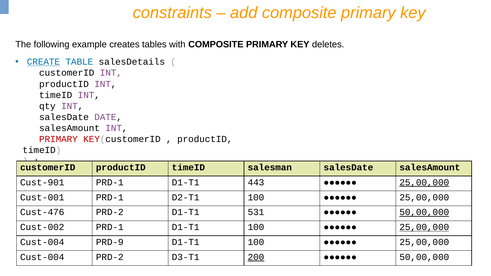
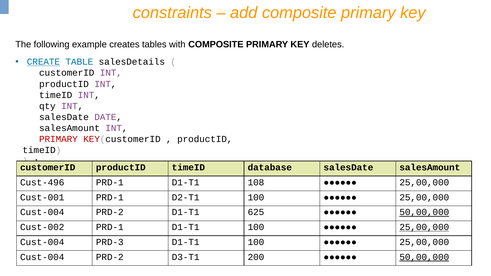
salesman: salesman -> database
Cust-901: Cust-901 -> Cust-496
443: 443 -> 108
25,00,000 at (424, 183) underline: present -> none
Cust-476 at (42, 212): Cust-476 -> Cust-004
531: 531 -> 625
PRD-9: PRD-9 -> PRD-3
200 underline: present -> none
50,00,000 at (424, 257) underline: none -> present
